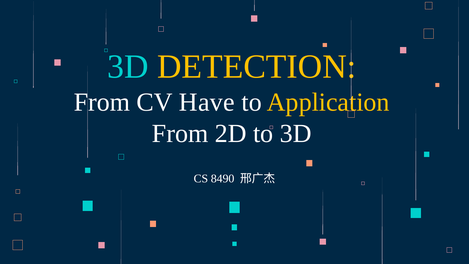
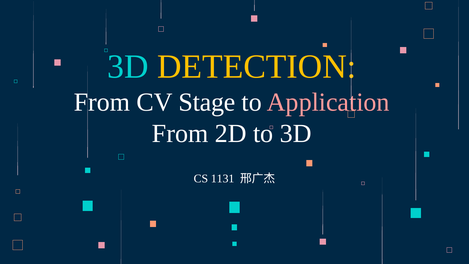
Have: Have -> Stage
Application colour: yellow -> pink
8490: 8490 -> 1131
